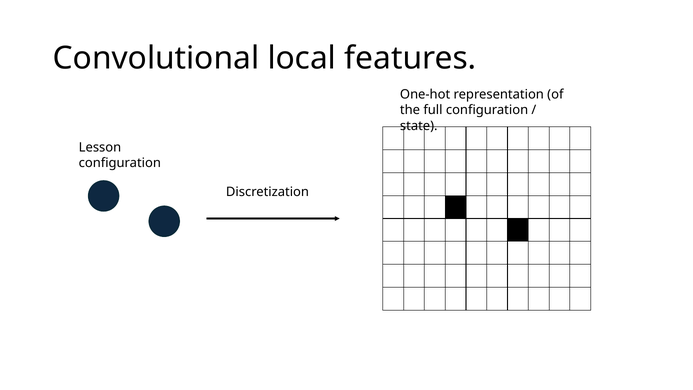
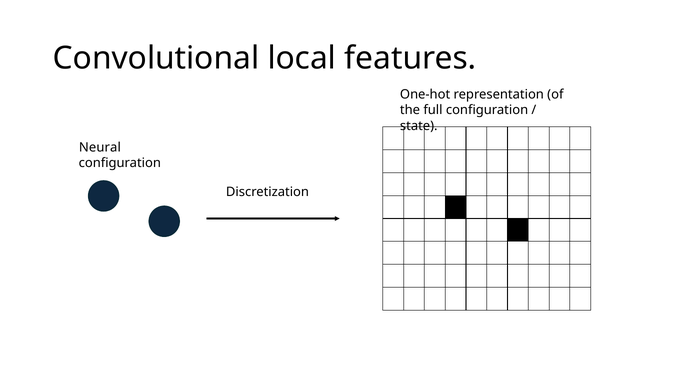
Lesson: Lesson -> Neural
